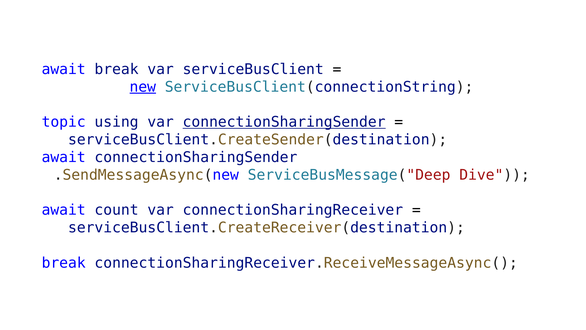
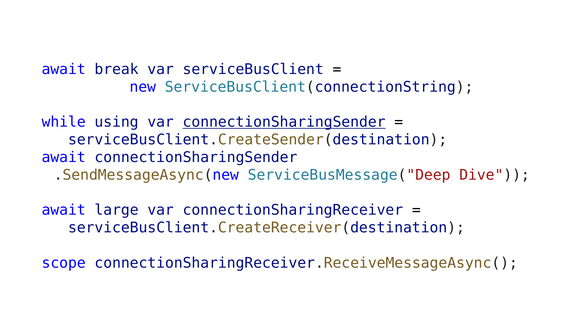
new underline: present -> none
topic: topic -> while
count: count -> large
break at (64, 263): break -> scope
